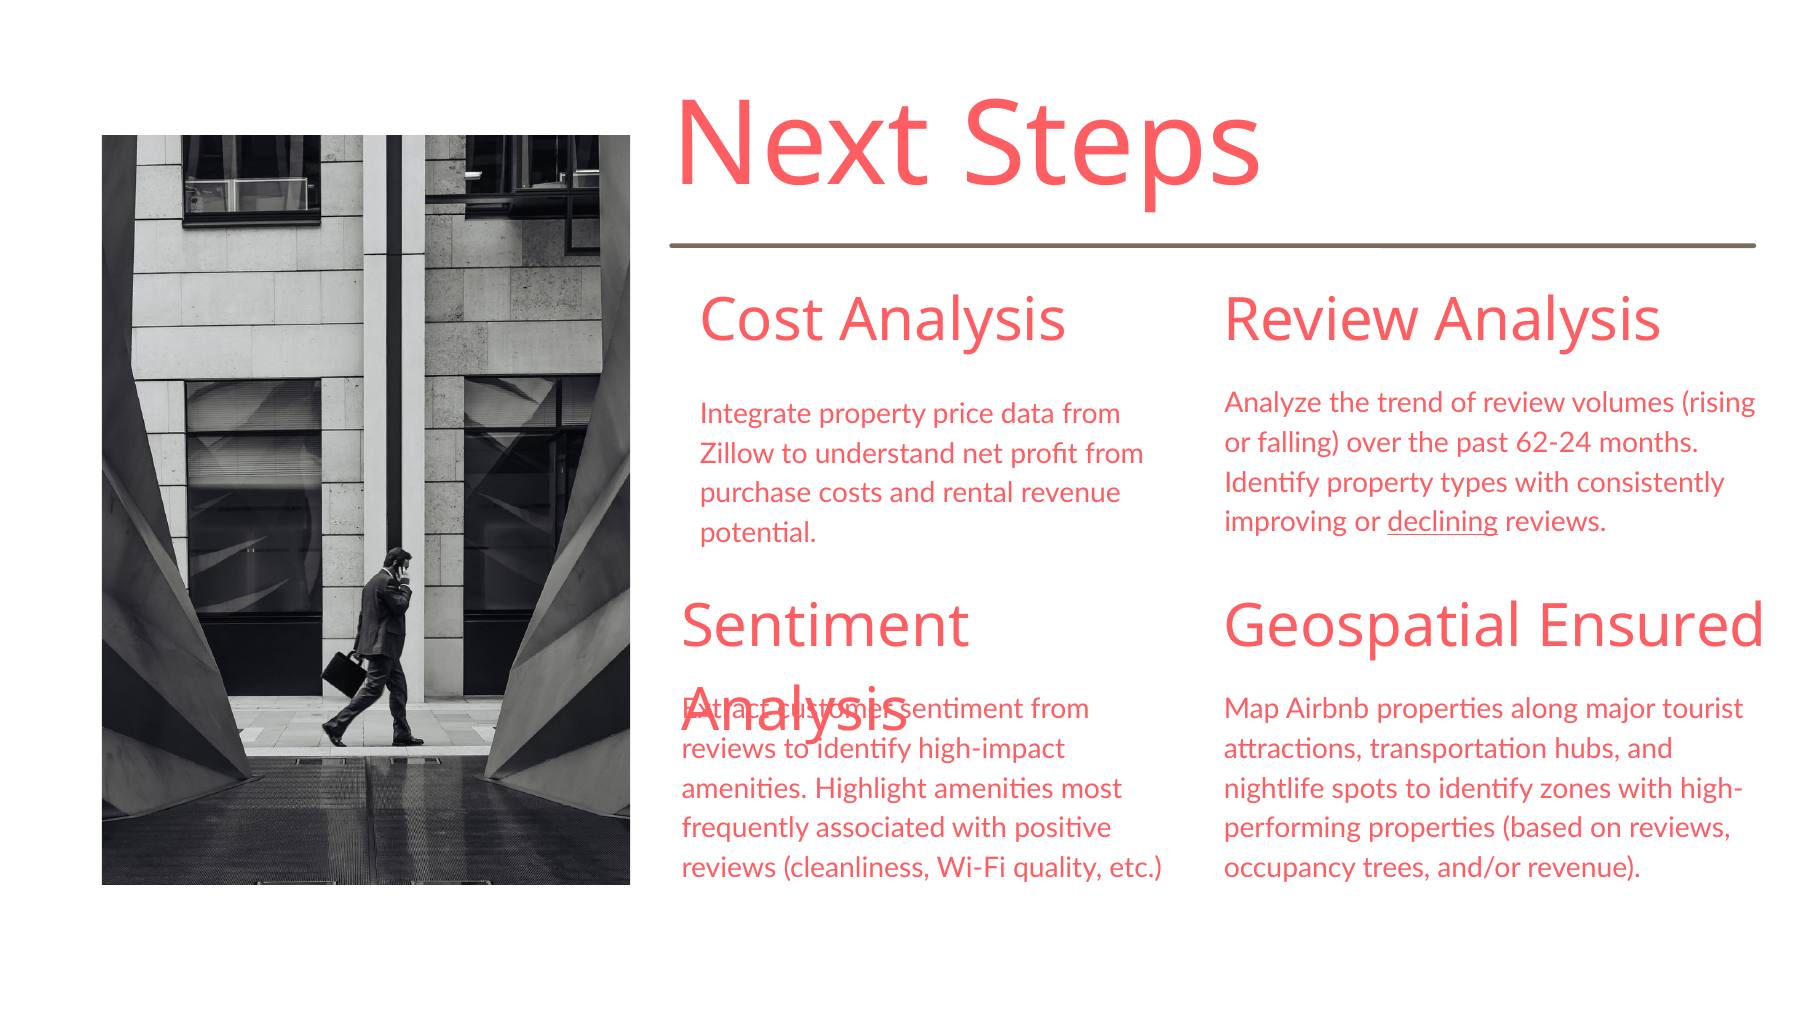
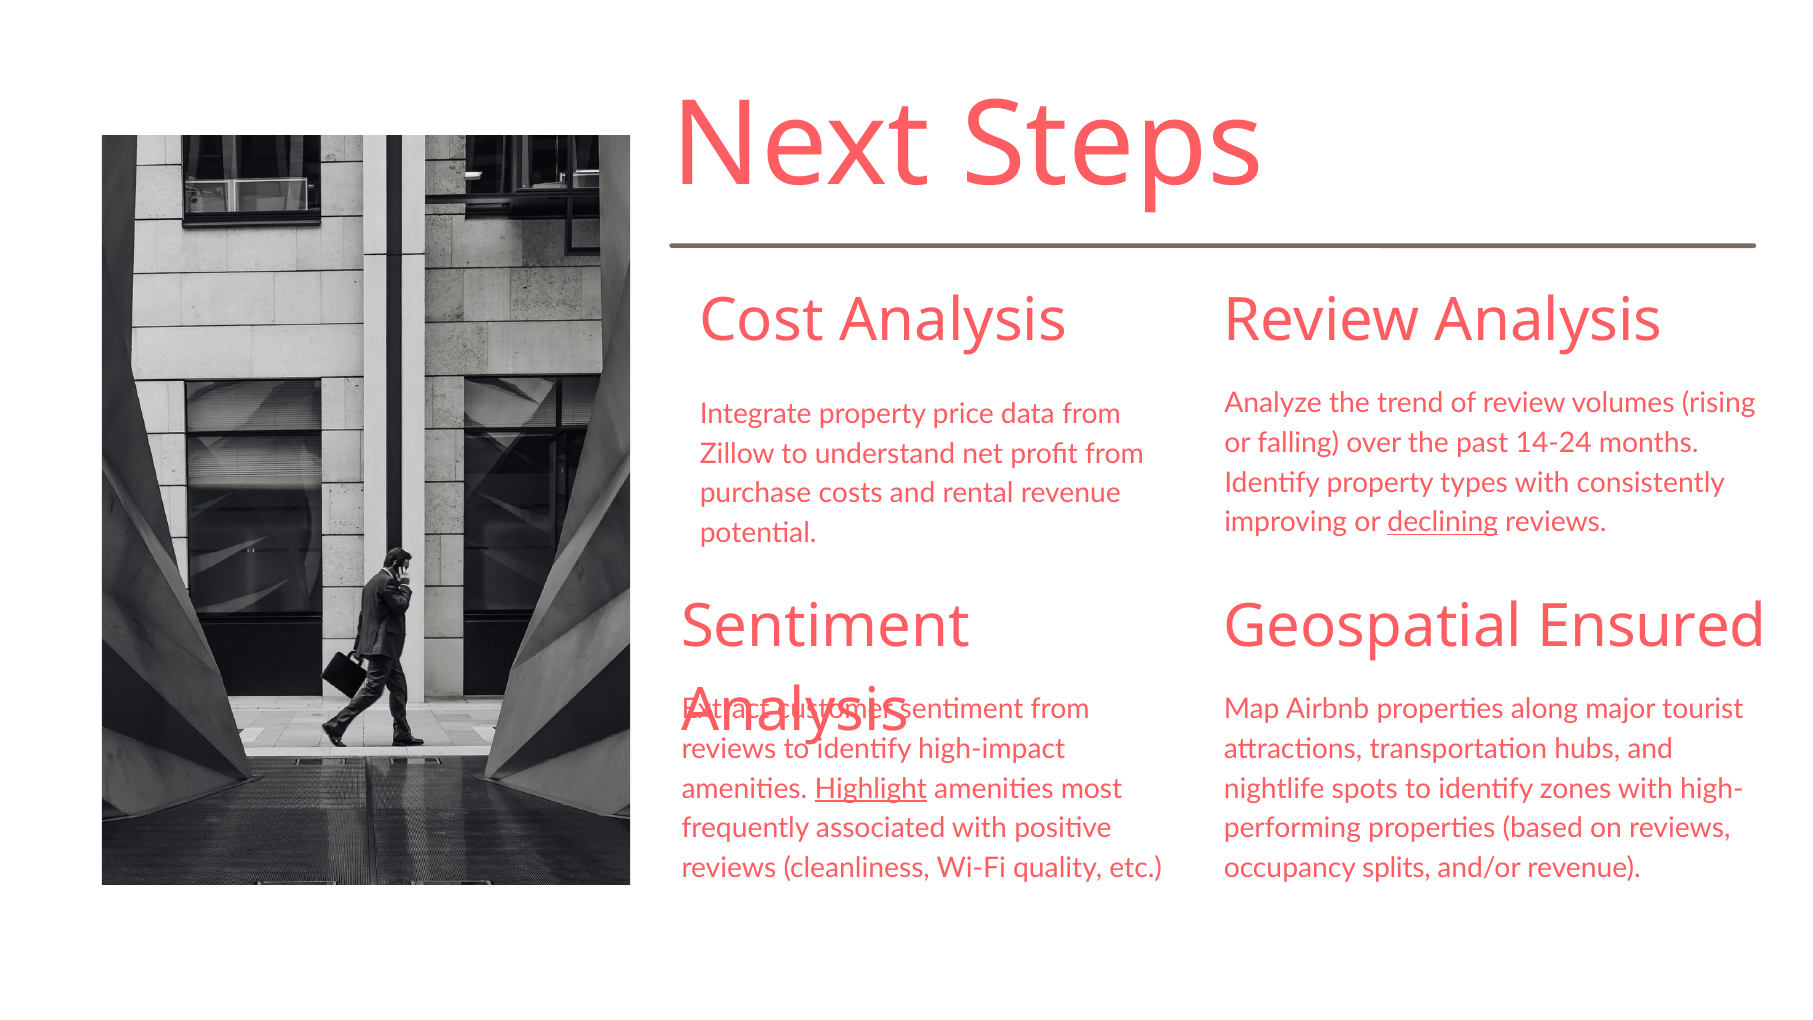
62-24: 62-24 -> 14-24
Highlight underline: none -> present
trees: trees -> splits
